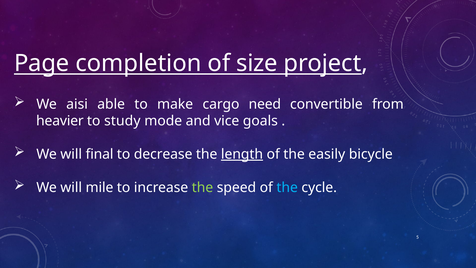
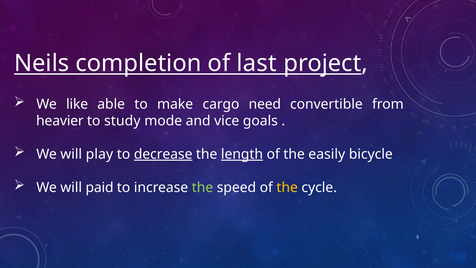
Page: Page -> Neils
size: size -> last
aisi: aisi -> like
final: final -> play
decrease underline: none -> present
mile: mile -> paid
the at (287, 187) colour: light blue -> yellow
